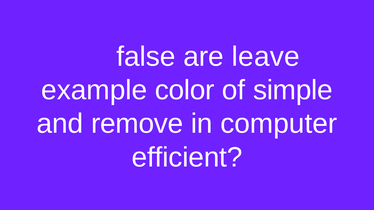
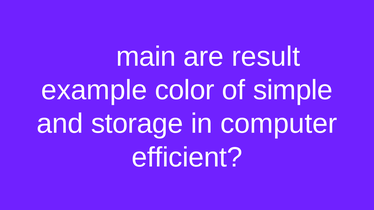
false: false -> main
leave: leave -> result
remove: remove -> storage
